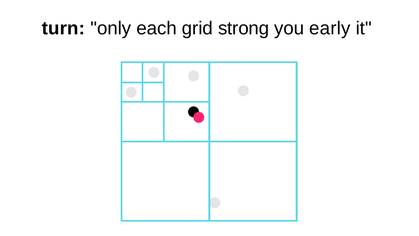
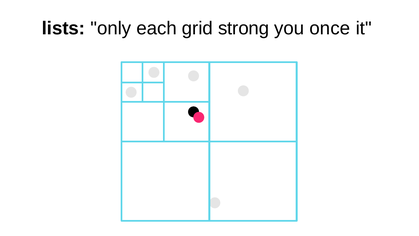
turn: turn -> lists
early: early -> once
